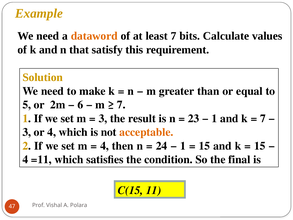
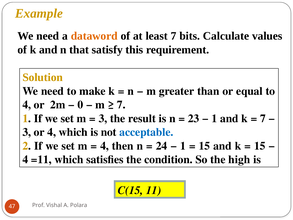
5 at (27, 105): 5 -> 4
6: 6 -> 0
acceptable colour: orange -> blue
final: final -> high
